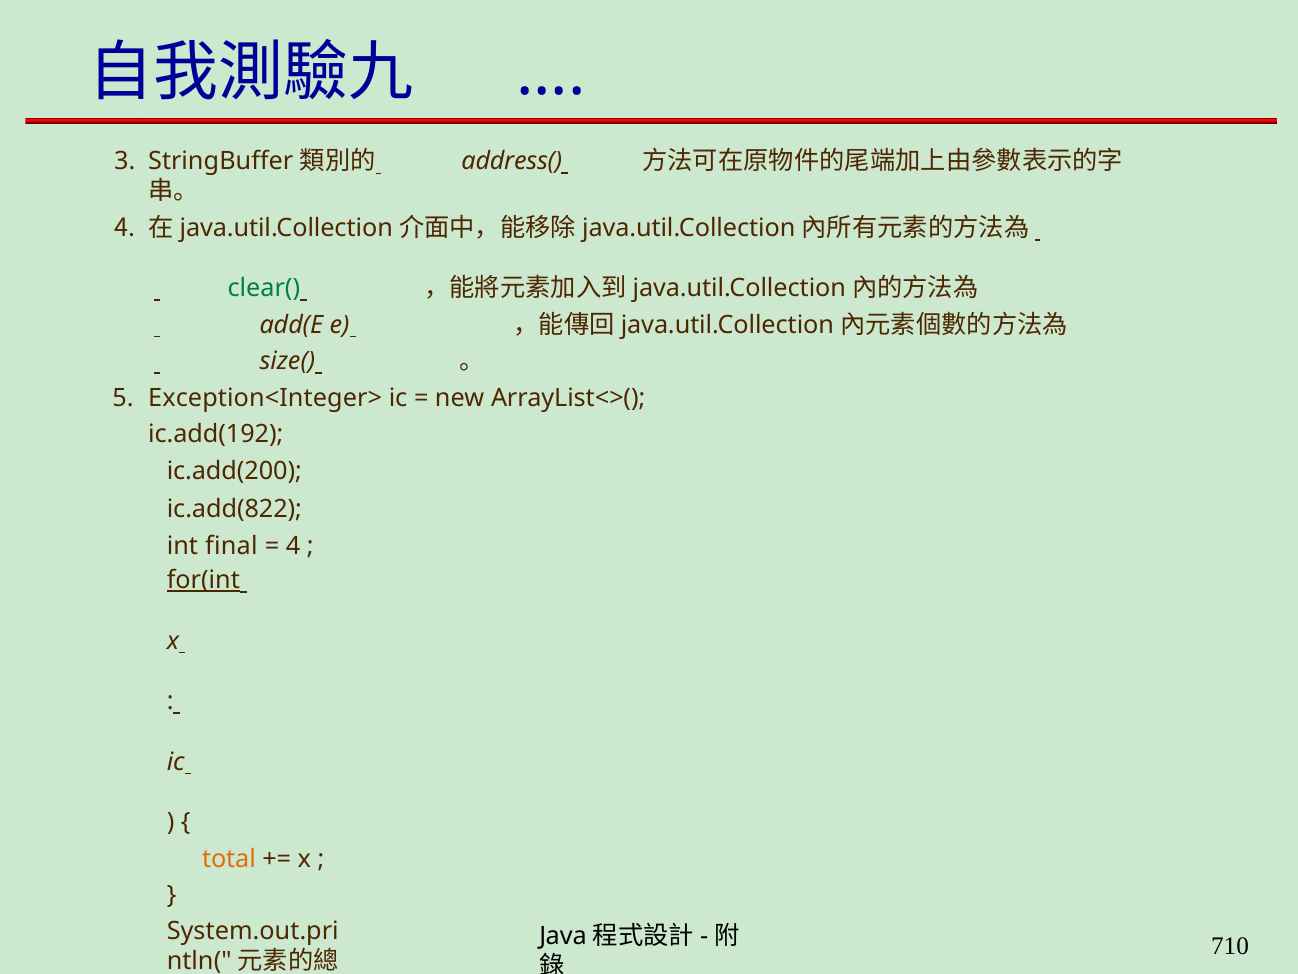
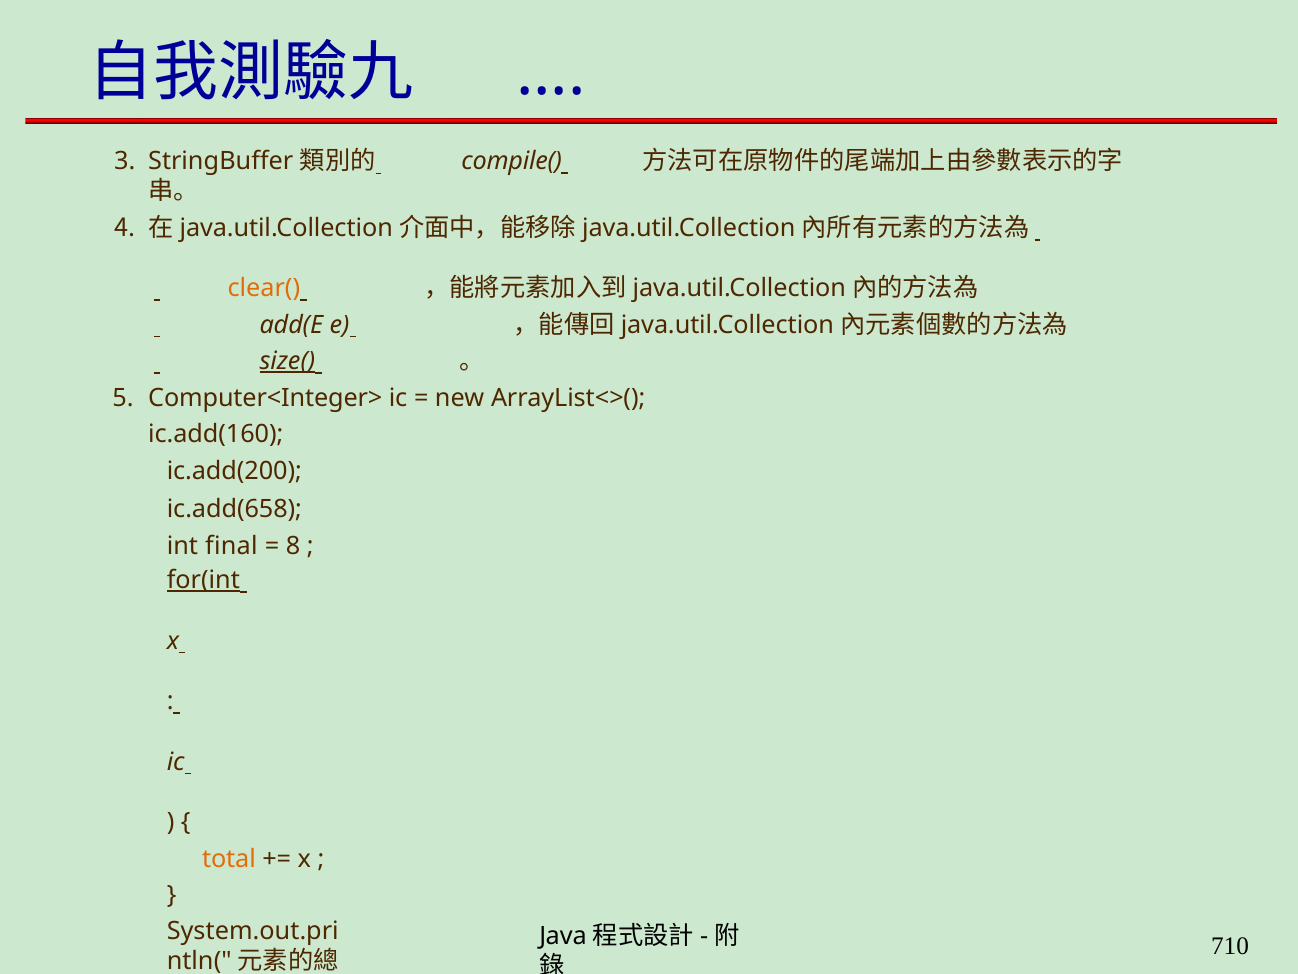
address(: address( -> compile(
clear( colour: green -> orange
size( underline: none -> present
Exception<Integer>: Exception<Integer> -> Computer<Integer>
ic.add(192: ic.add(192 -> ic.add(160
ic.add(822: ic.add(822 -> ic.add(658
4 at (293, 546): 4 -> 8
